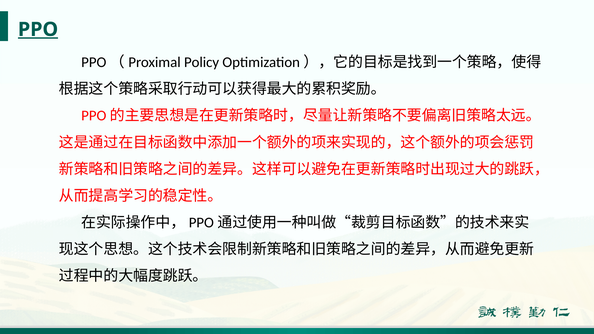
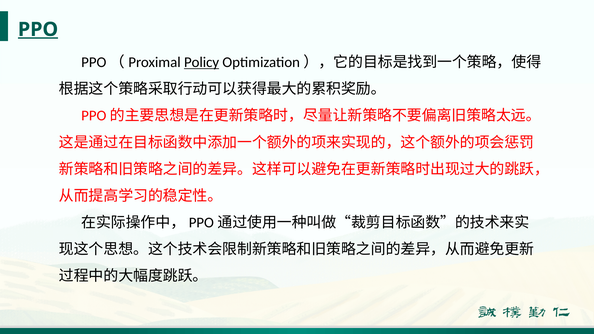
Policy underline: none -> present
